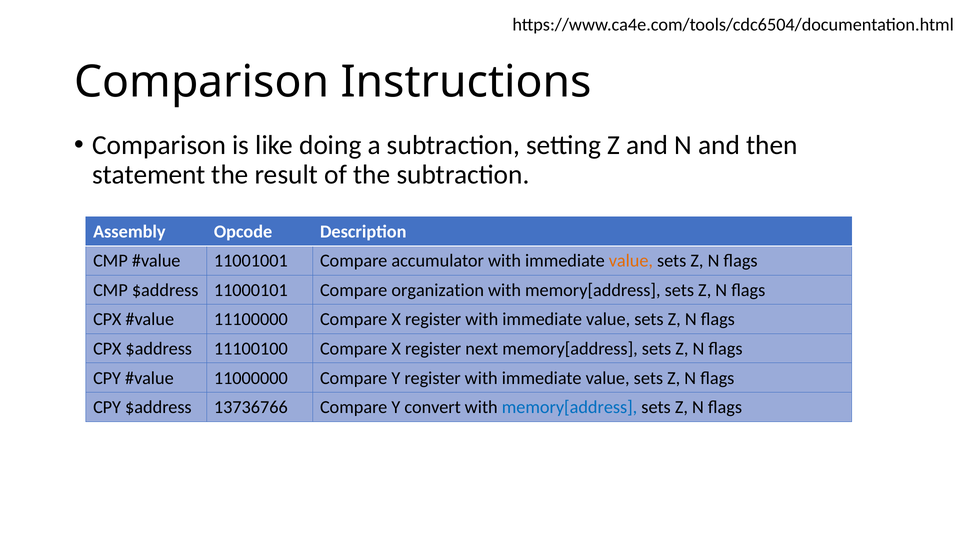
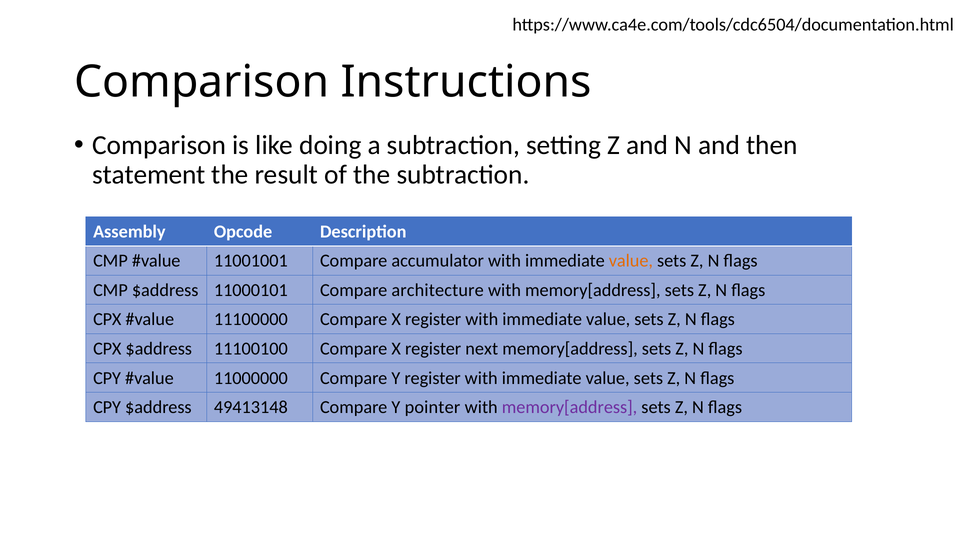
organization: organization -> architecture
13736766: 13736766 -> 49413148
convert: convert -> pointer
memory[address at (570, 407) colour: blue -> purple
